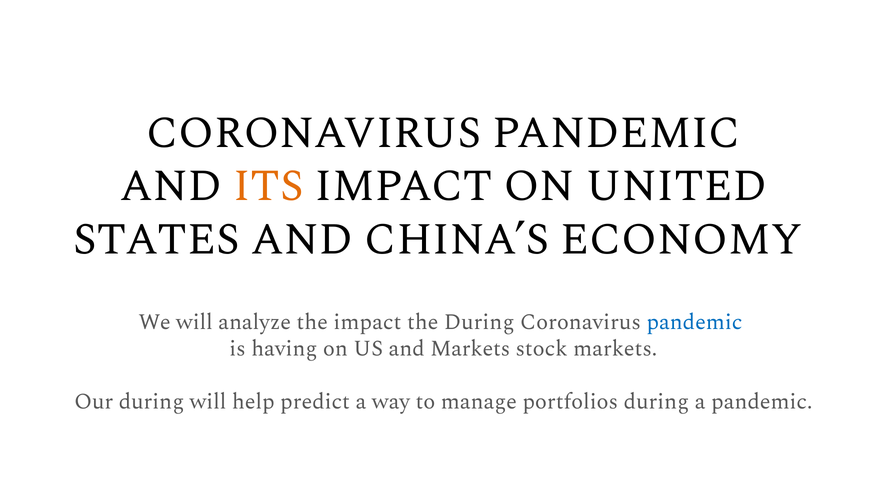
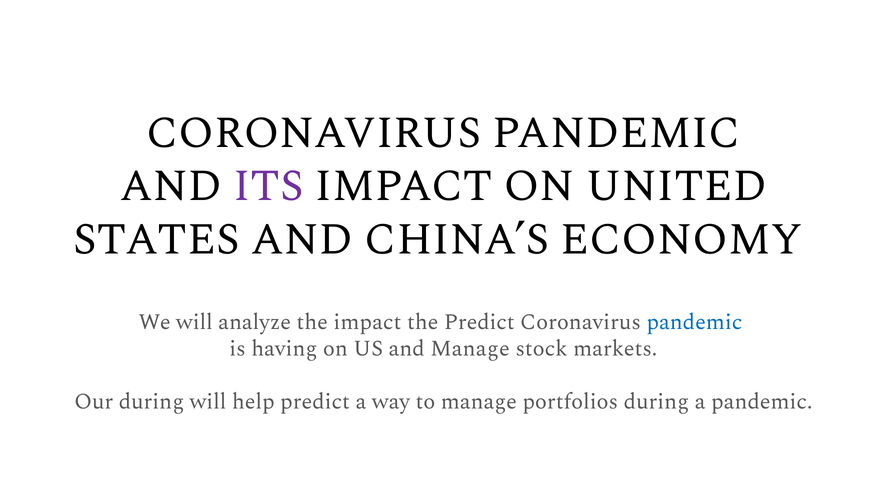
ITS colour: orange -> purple
the During: During -> Predict
and Markets: Markets -> Manage
